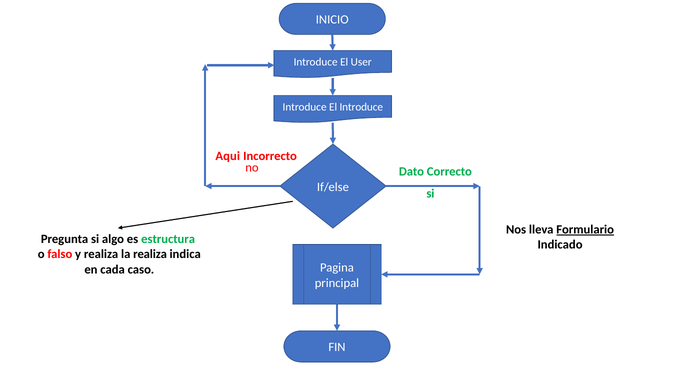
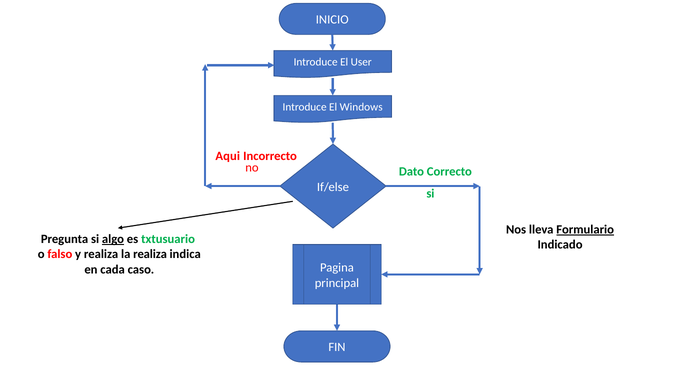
El Introduce: Introduce -> Windows
algo underline: none -> present
estructura: estructura -> txtusuario
